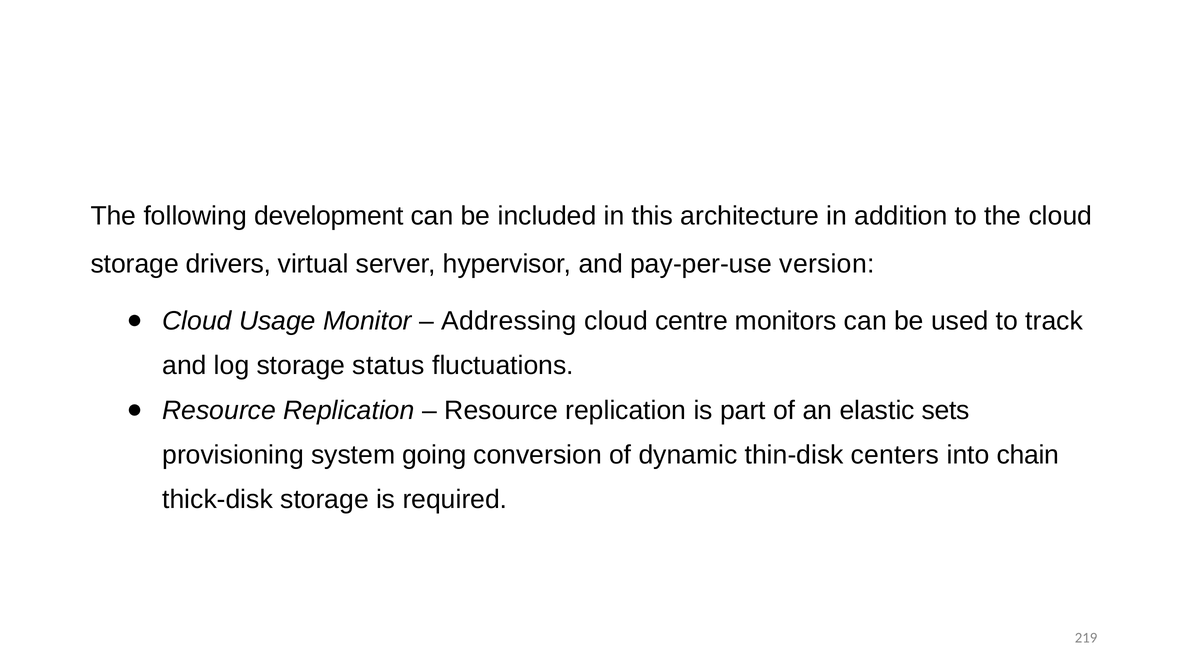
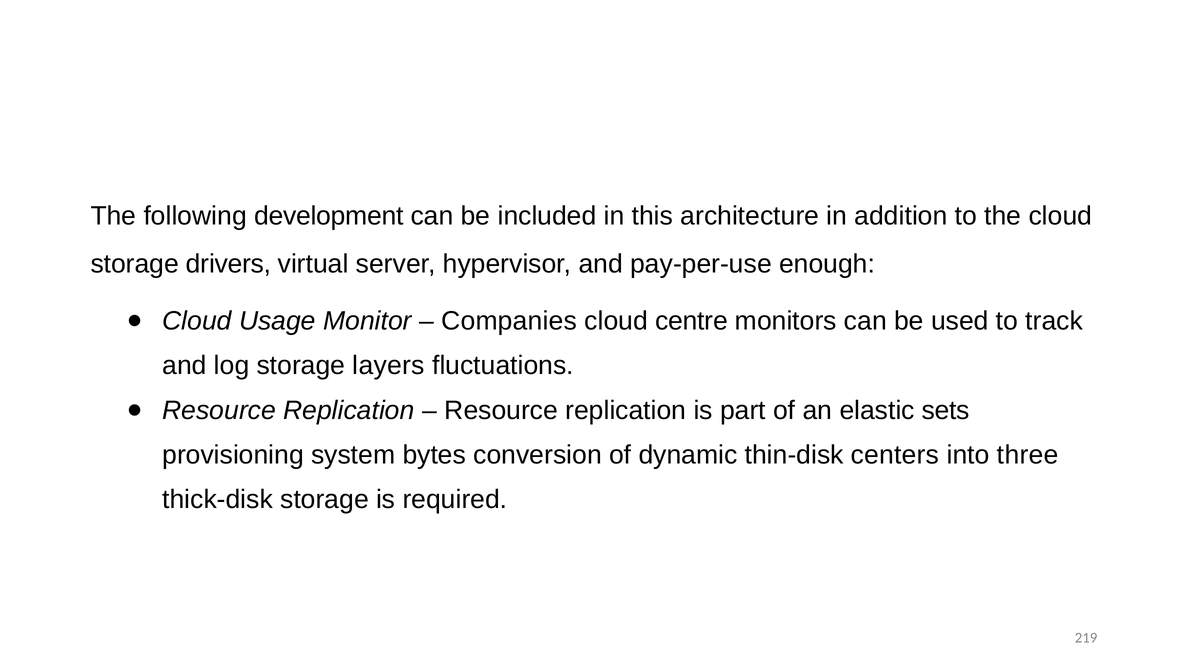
version: version -> enough
Addressing: Addressing -> Companies
status: status -> layers
going: going -> bytes
chain: chain -> three
